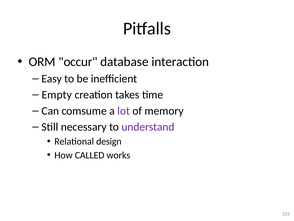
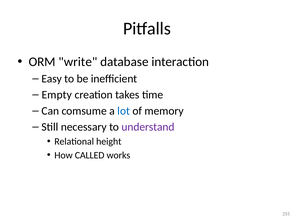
occur: occur -> write
lot colour: purple -> blue
design: design -> height
